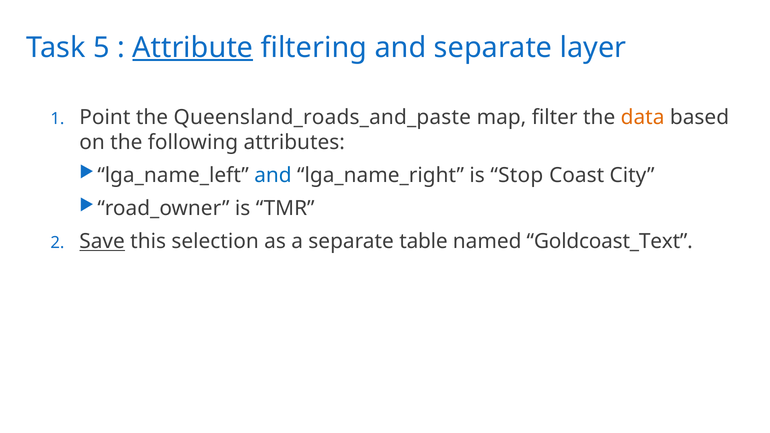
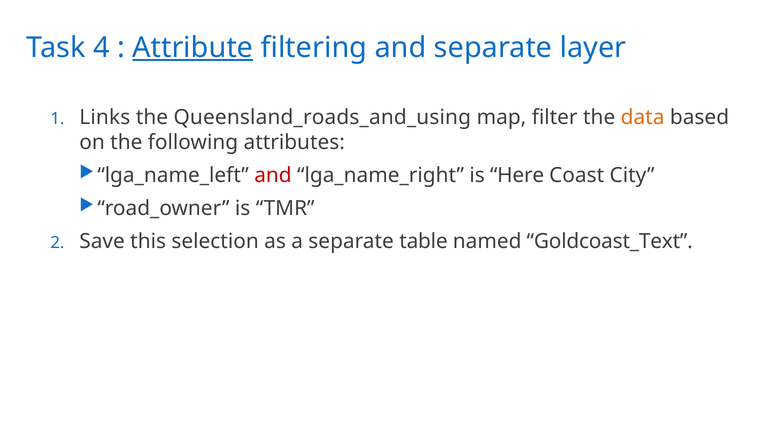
5: 5 -> 4
Point: Point -> Links
Queensland_roads_and_paste: Queensland_roads_and_paste -> Queensland_roads_and_using
and at (273, 175) colour: blue -> red
Stop: Stop -> Here
Save underline: present -> none
